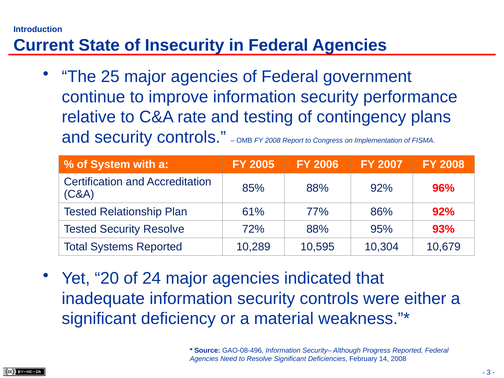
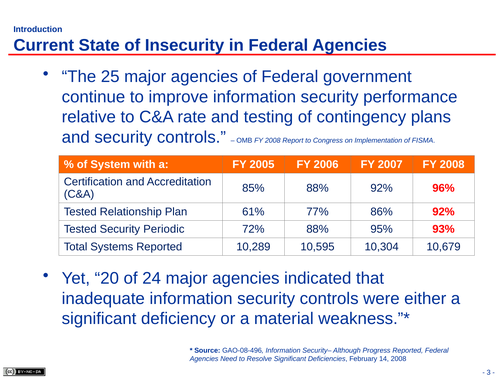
Security Resolve: Resolve -> Periodic
